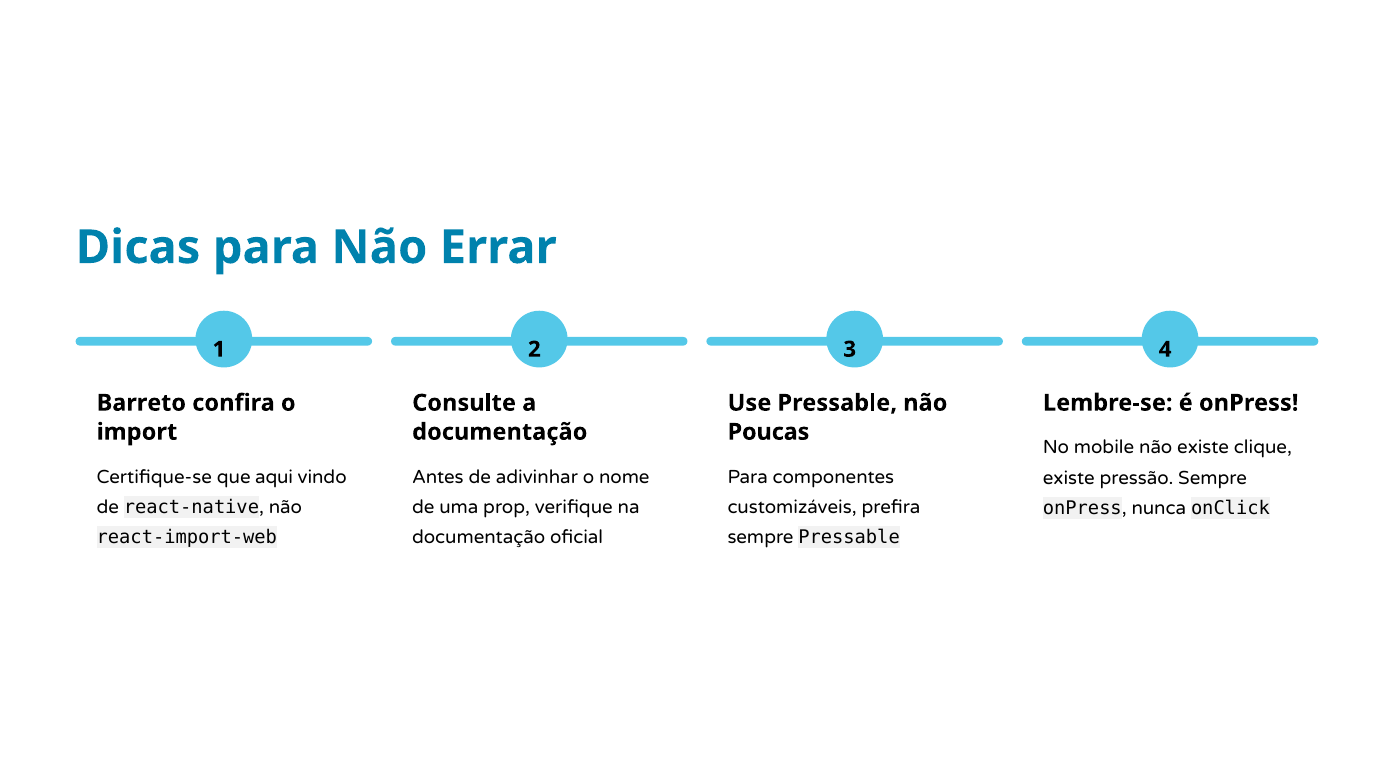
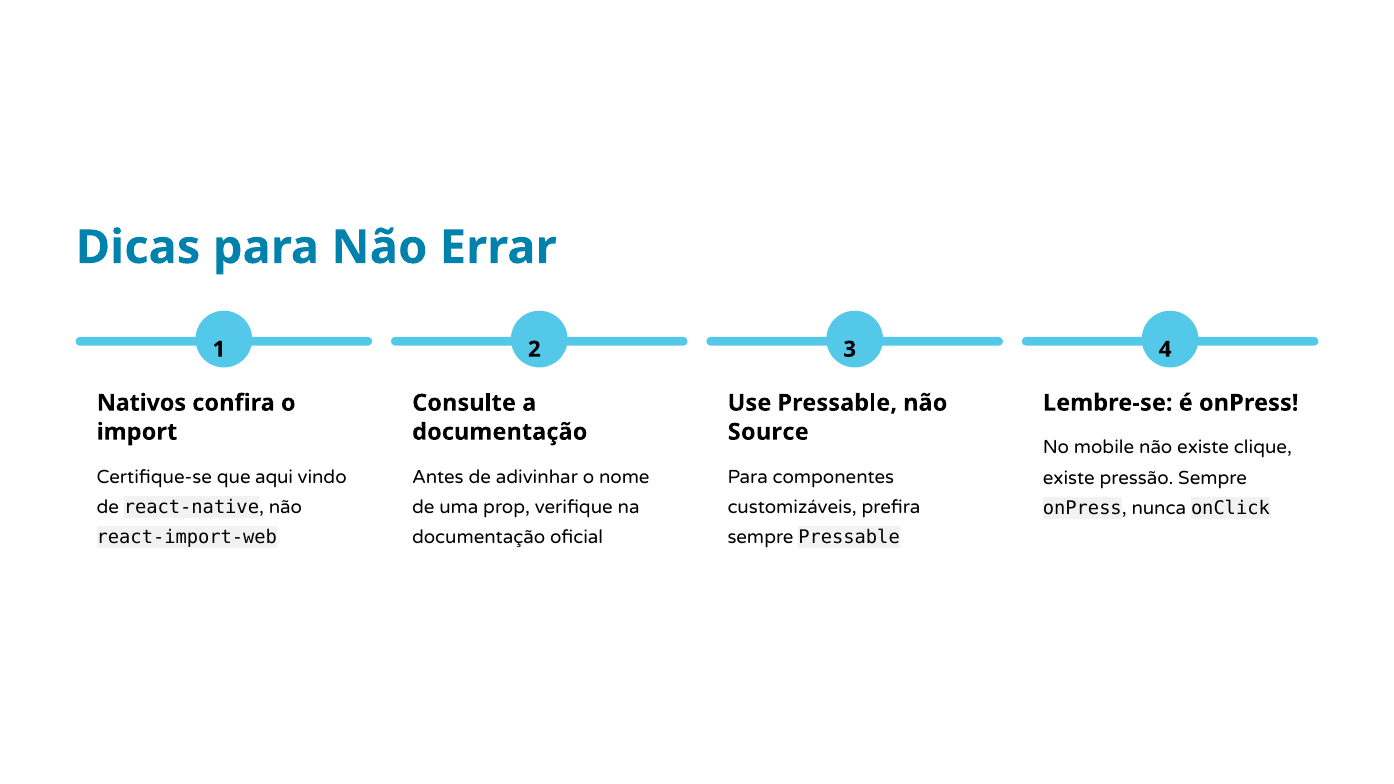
Barreto: Barreto -> Nativos
Poucas: Poucas -> Source
